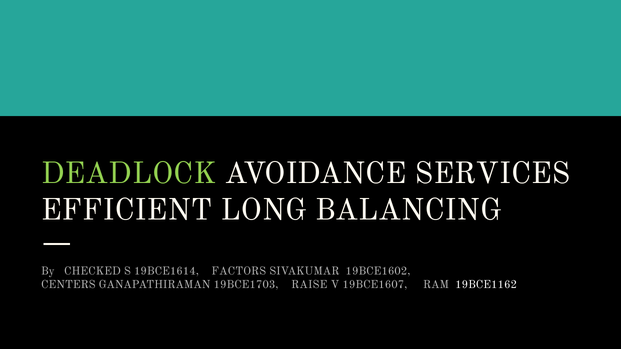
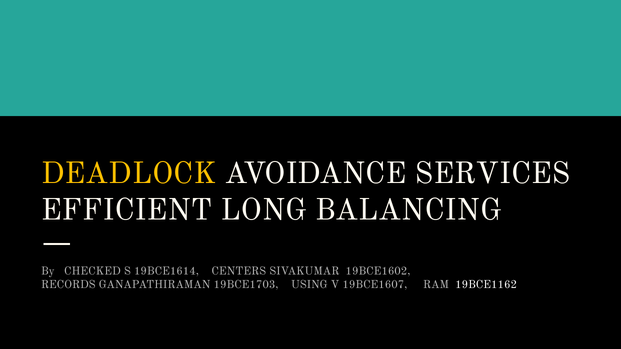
DEADLOCK colour: light green -> yellow
FACTORS: FACTORS -> CENTERS
CENTERS: CENTERS -> RECORDS
RAISE: RAISE -> USING
